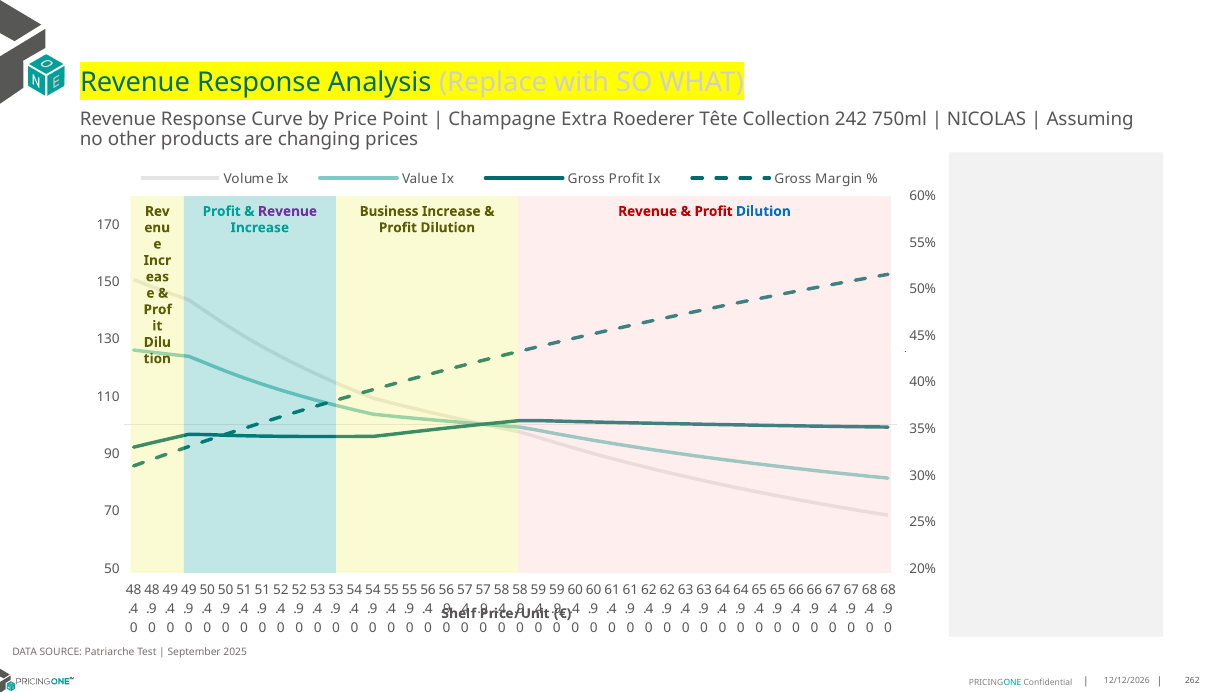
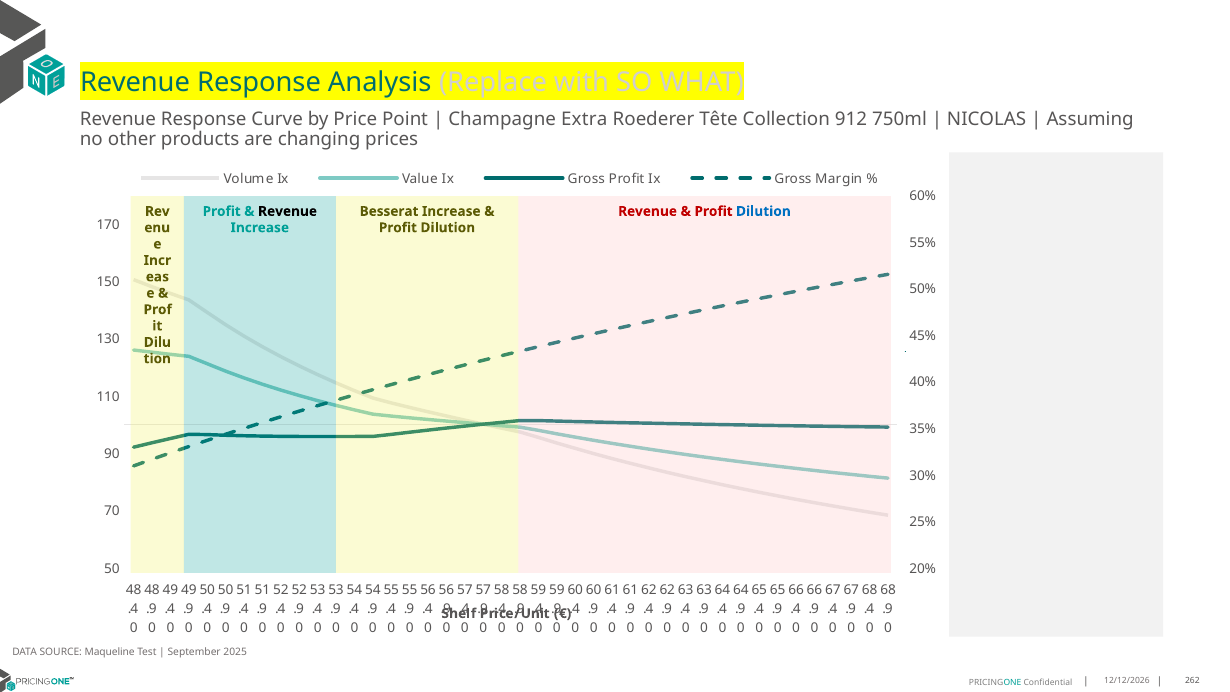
242: 242 -> 912
Revenue at (288, 211) colour: purple -> black
Business: Business -> Besserat
Patriarche: Patriarche -> Maqueline
